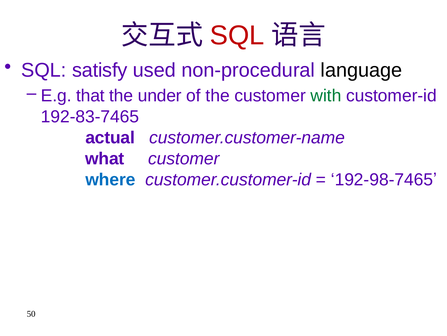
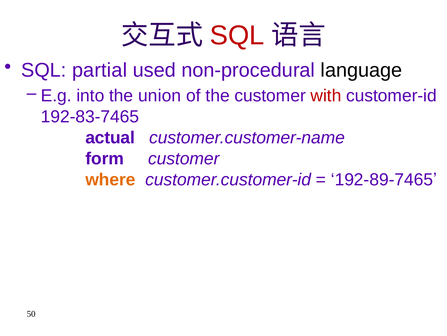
satisfy: satisfy -> partial
that: that -> into
under: under -> union
with colour: green -> red
what: what -> form
where colour: blue -> orange
192-98-7465: 192-98-7465 -> 192-89-7465
